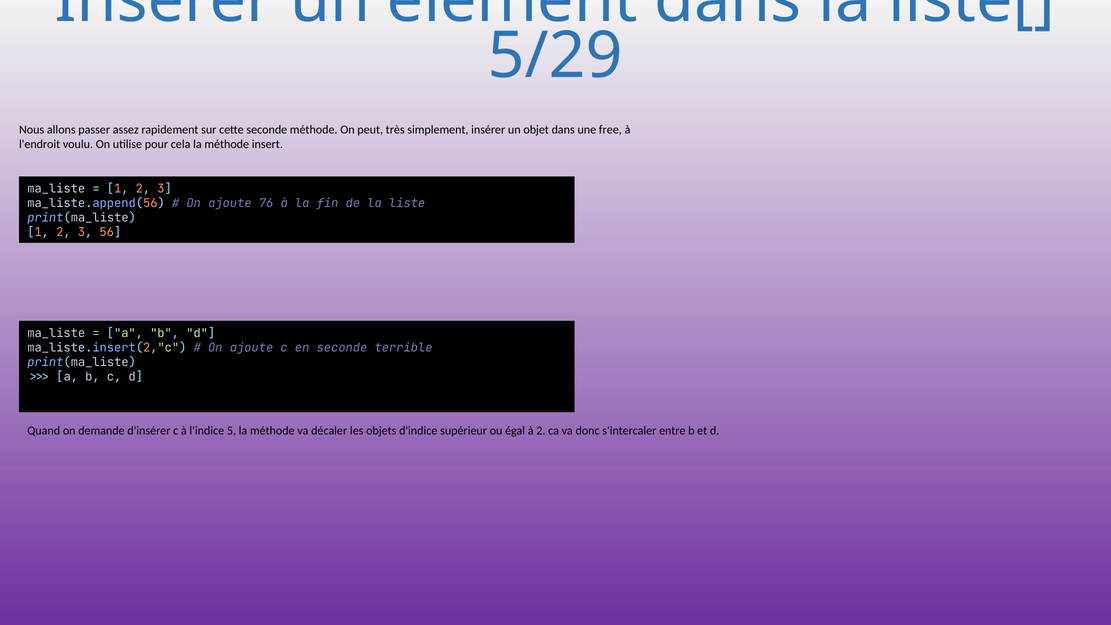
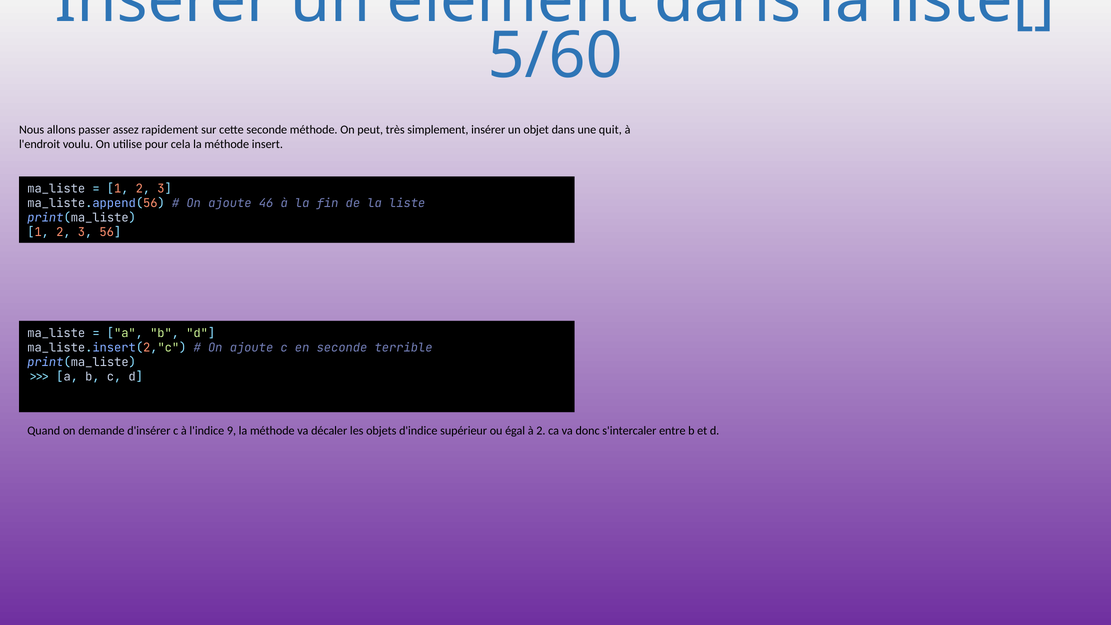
5/29: 5/29 -> 5/60
free: free -> quit
76: 76 -> 46
5: 5 -> 9
